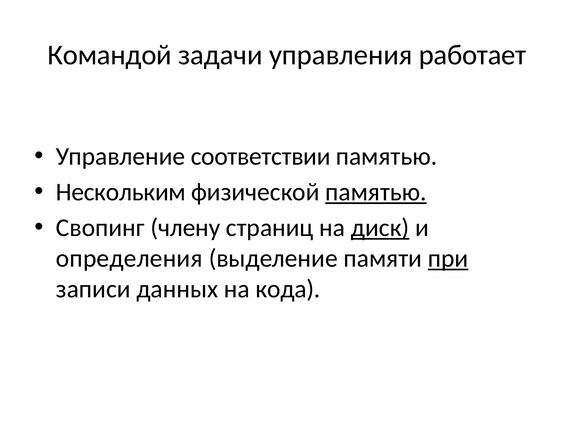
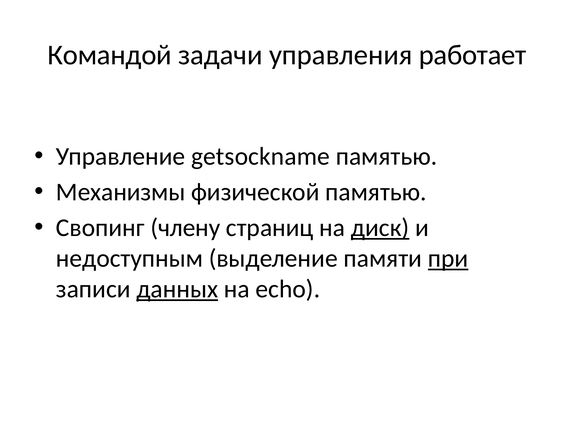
соответствии: соответствии -> getsockname
Нескольким: Нескольким -> Механизмы
памятью at (376, 192) underline: present -> none
определения: определения -> недоступным
данных underline: none -> present
кода: кода -> echo
